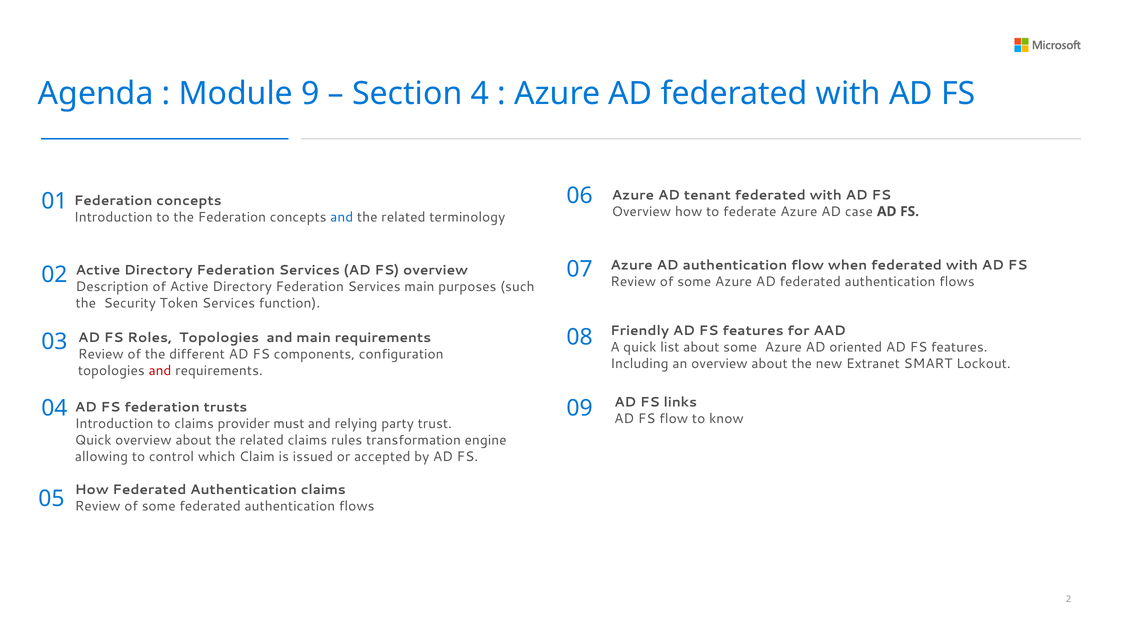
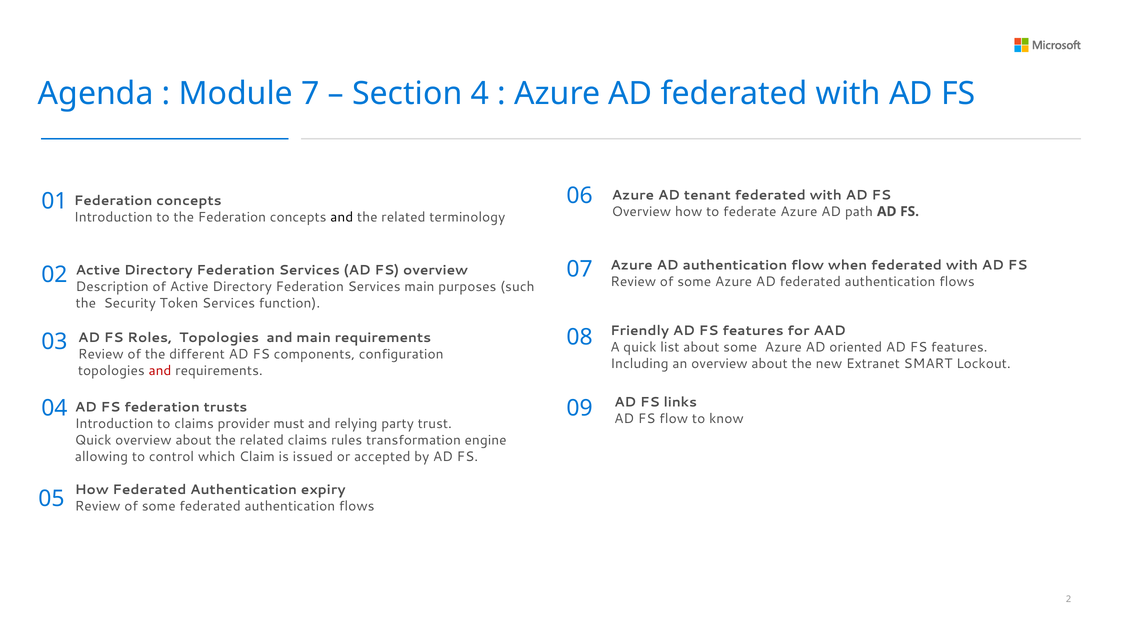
9: 9 -> 7
case: case -> path
and at (342, 217) colour: blue -> black
Authentication claims: claims -> expiry
